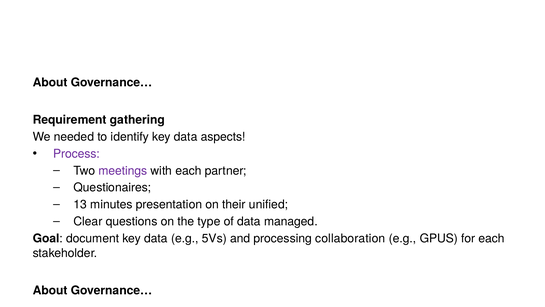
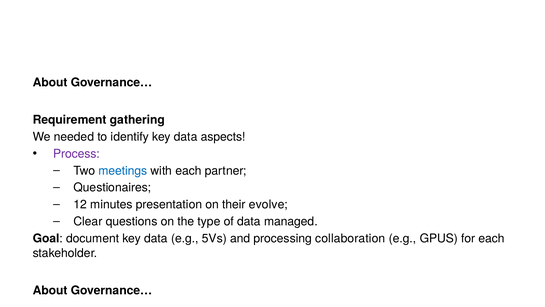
meetings colour: purple -> blue
13: 13 -> 12
their unified: unified -> evolve
